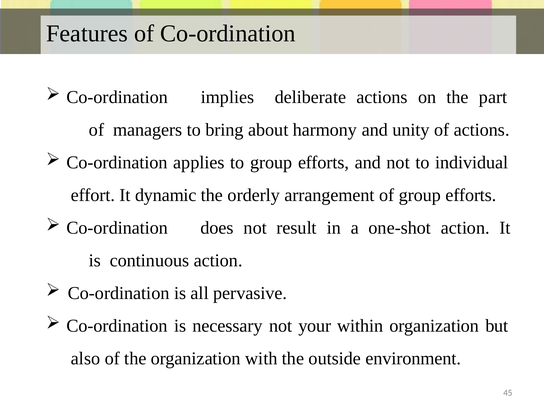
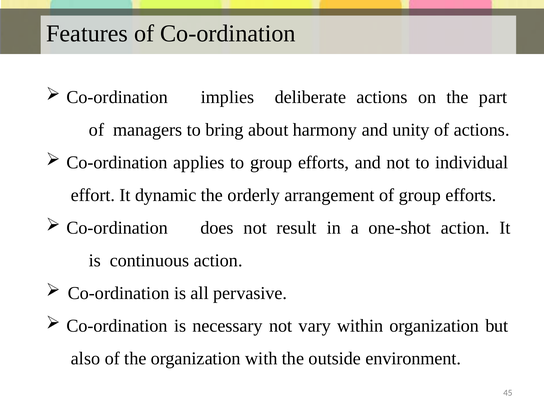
your: your -> vary
